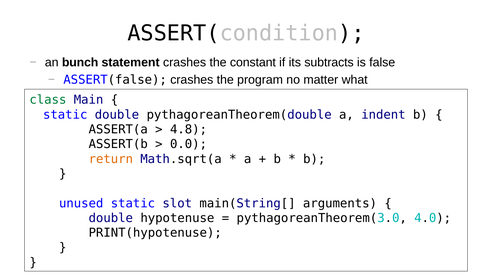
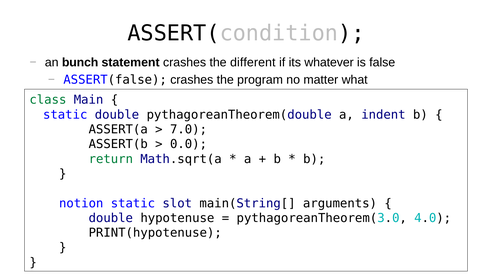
constant: constant -> different
subtracts: subtracts -> whatever
4.8: 4.8 -> 7.0
return colour: orange -> green
unused: unused -> notion
